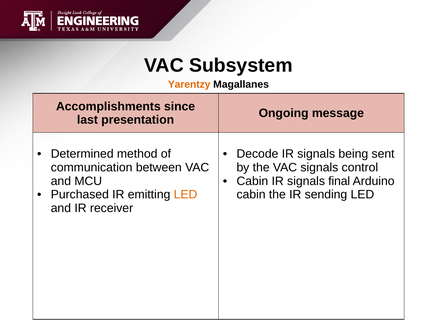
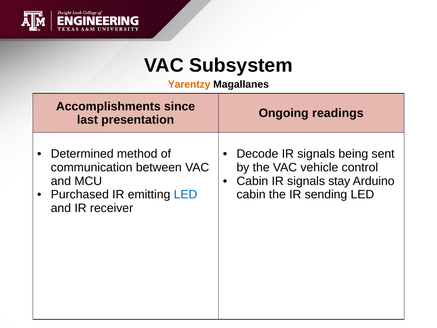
message: message -> readings
VAC signals: signals -> vehicle
final: final -> stay
LED at (186, 194) colour: orange -> blue
